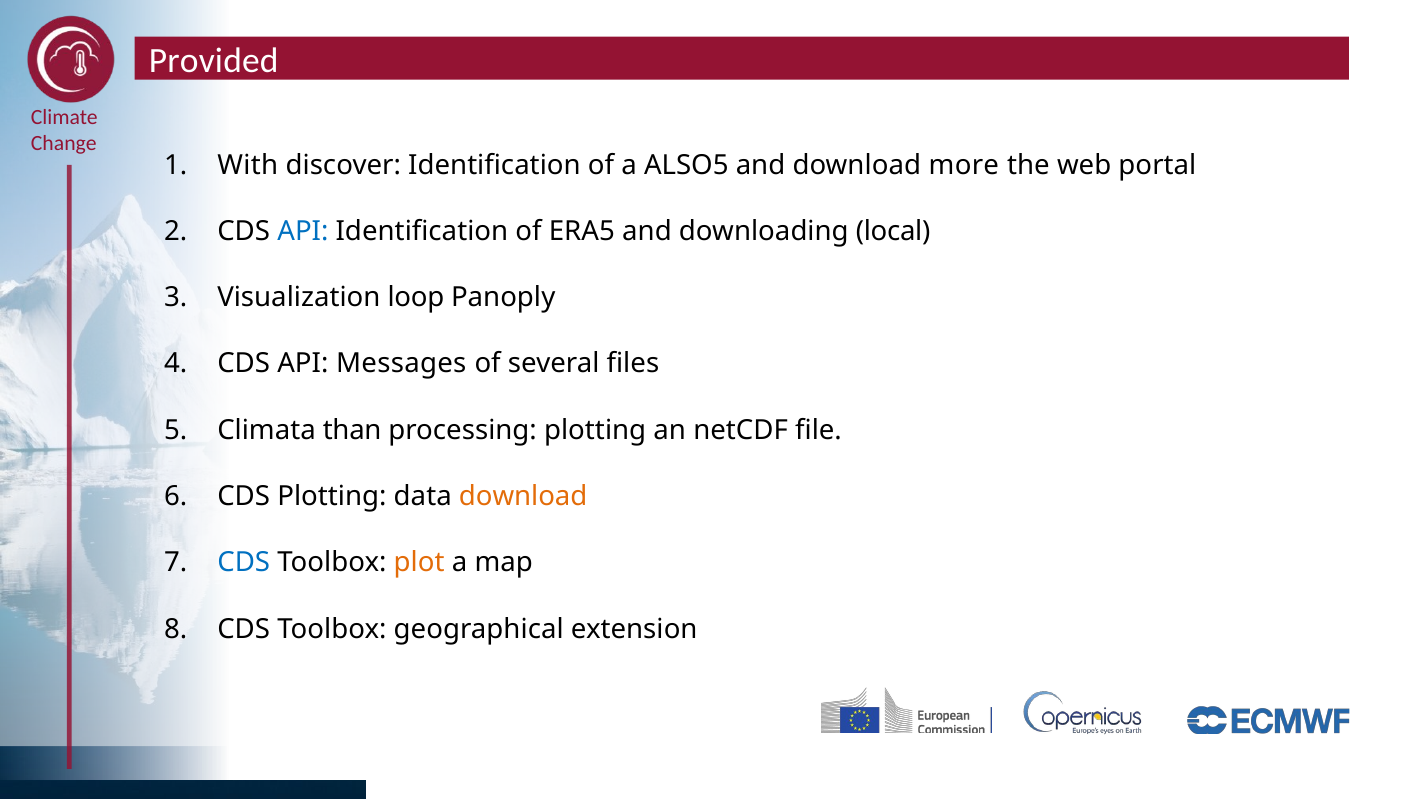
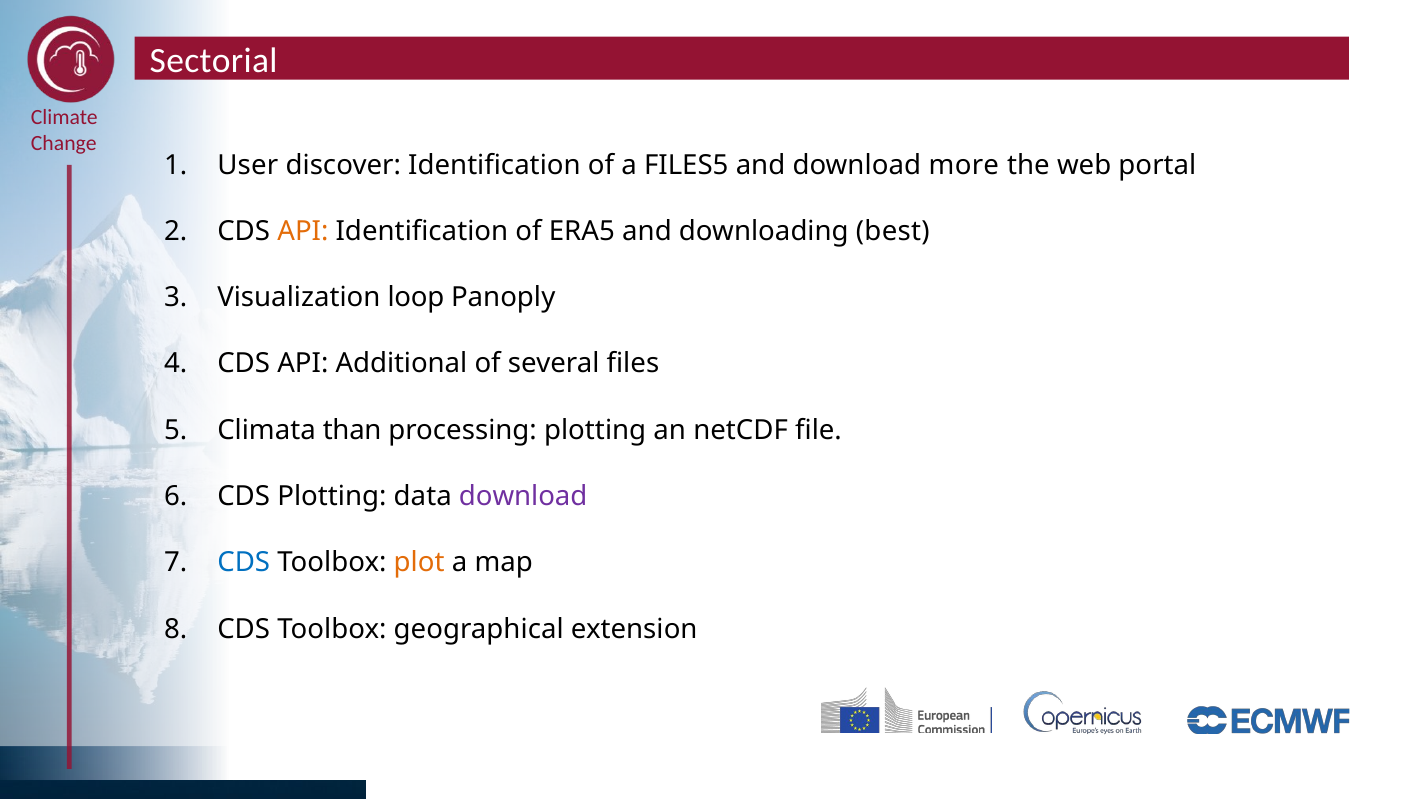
Provided: Provided -> Sectorial
With: With -> User
ALSO5: ALSO5 -> FILES5
API at (303, 231) colour: blue -> orange
local: local -> best
Messages: Messages -> Additional
download at (523, 496) colour: orange -> purple
